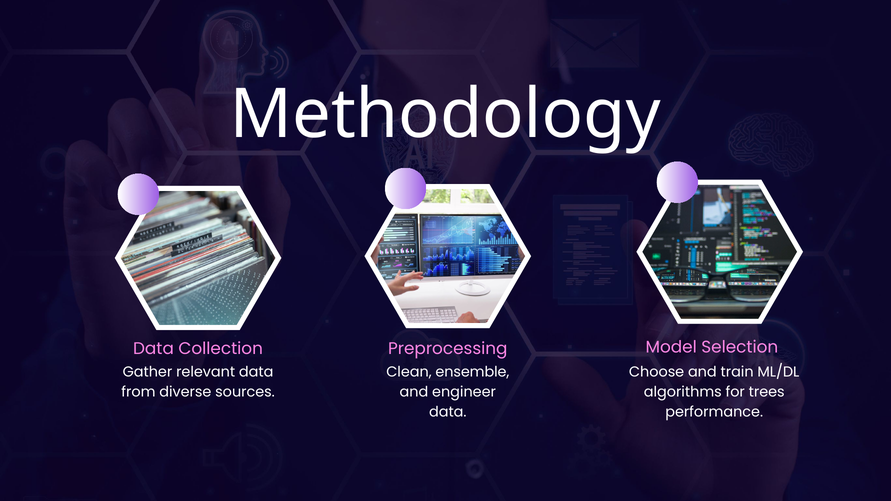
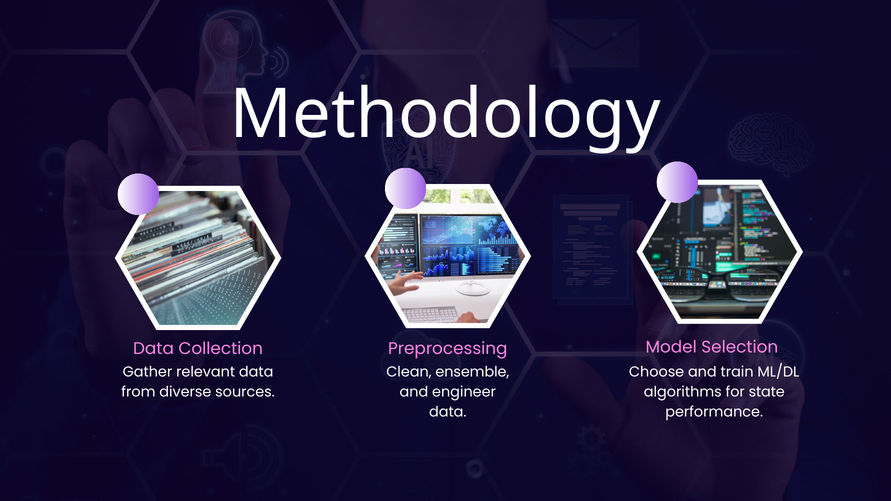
trees: trees -> state
